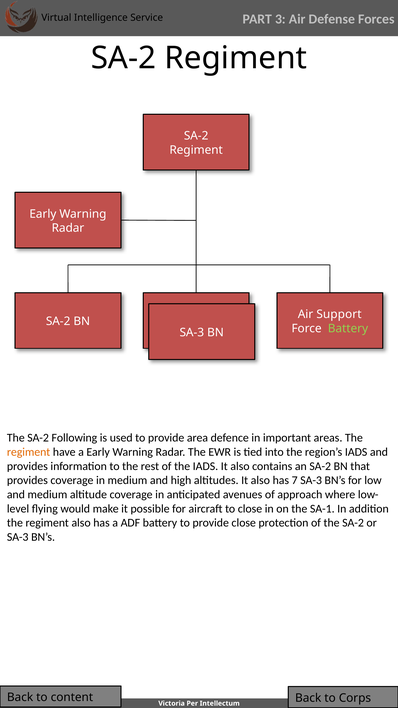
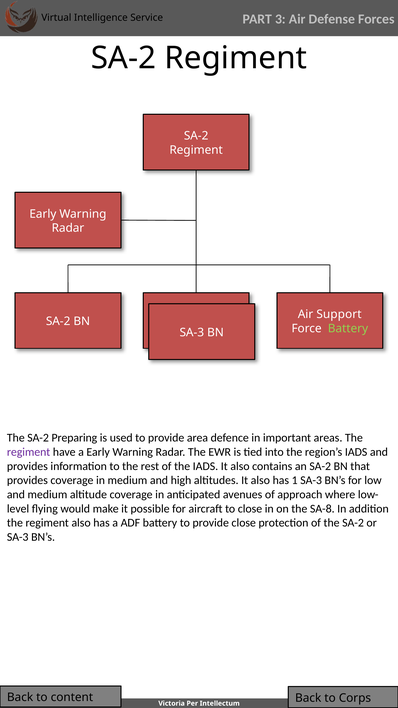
Following: Following -> Preparing
regiment at (29, 452) colour: orange -> purple
7: 7 -> 1
SA-1: SA-1 -> SA-8
